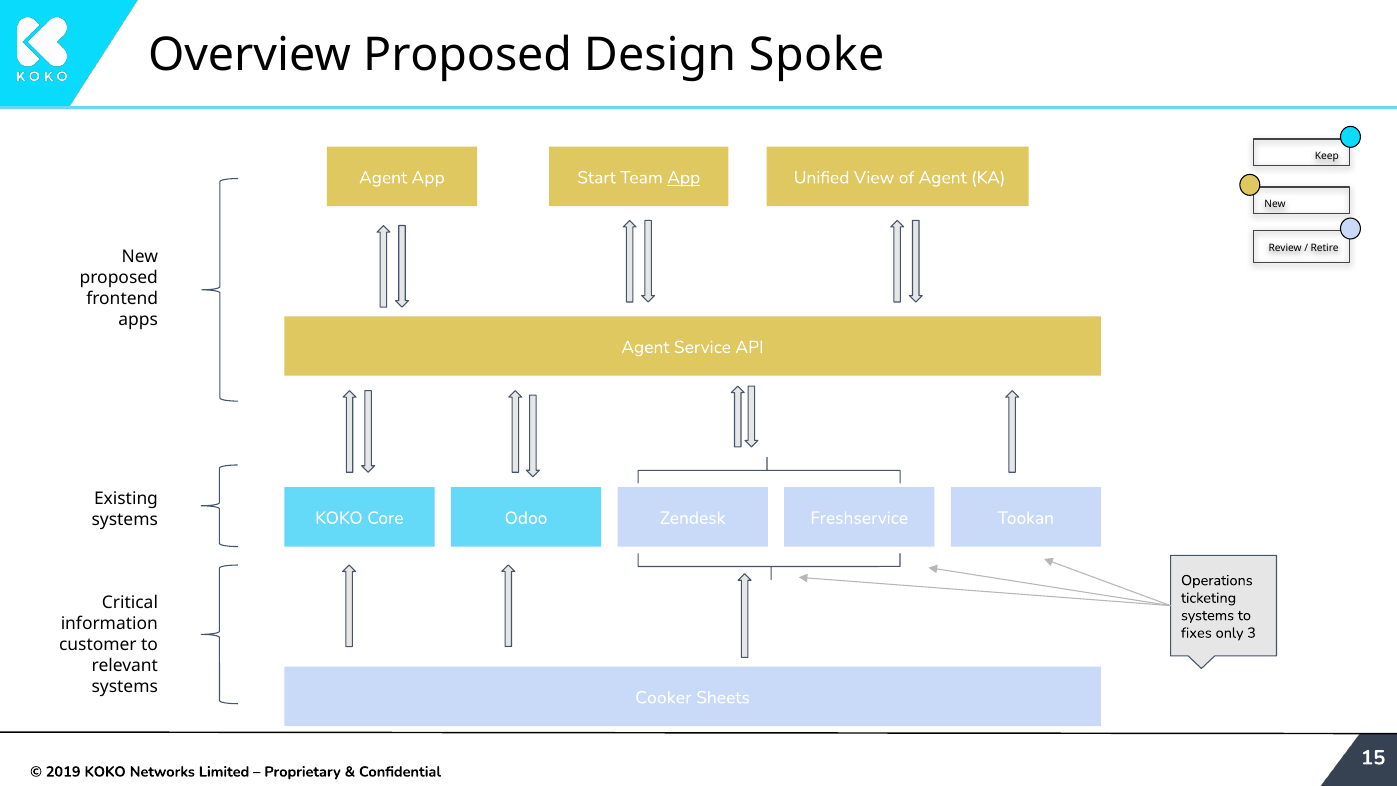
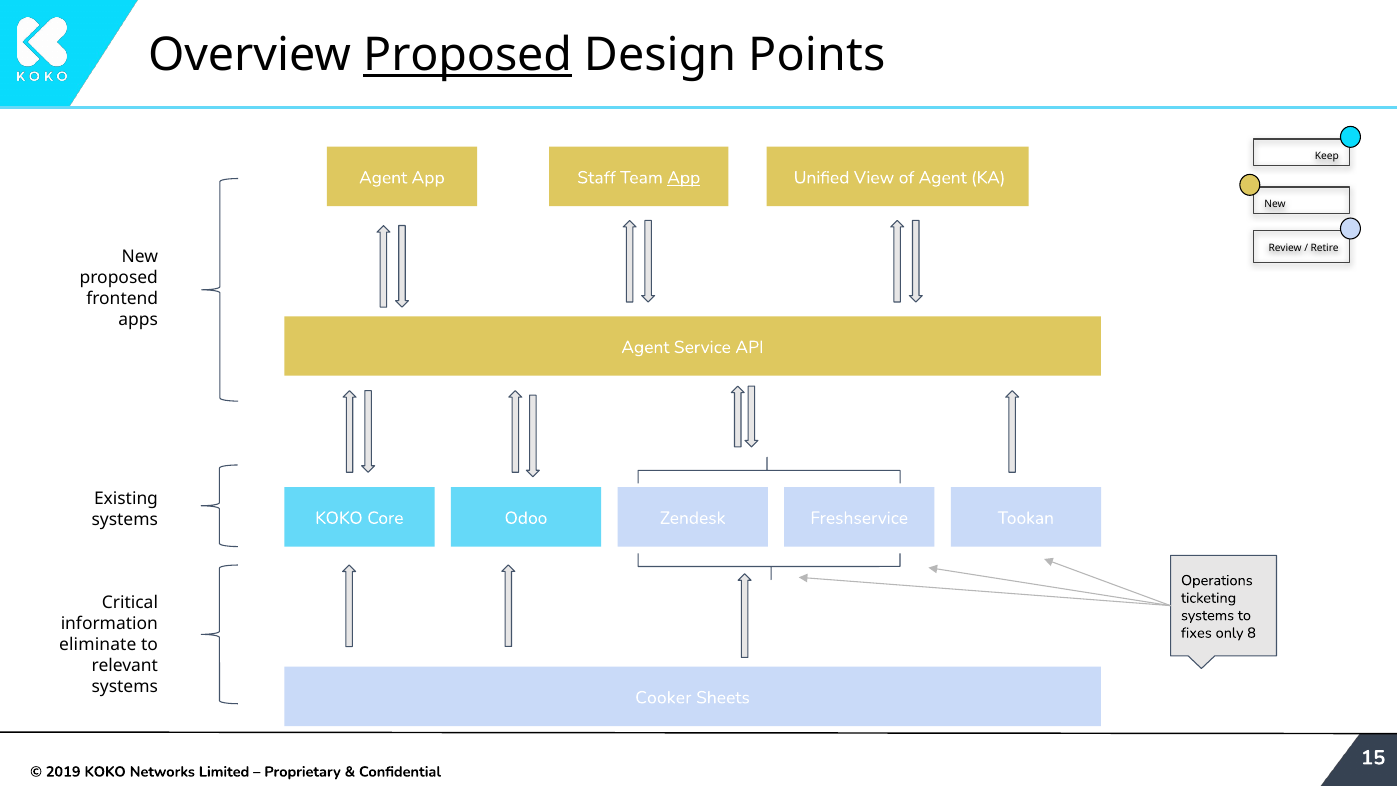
Proposed at (468, 55) underline: none -> present
Spoke: Spoke -> Points
Start: Start -> Staff
3: 3 -> 8
customer: customer -> eliminate
